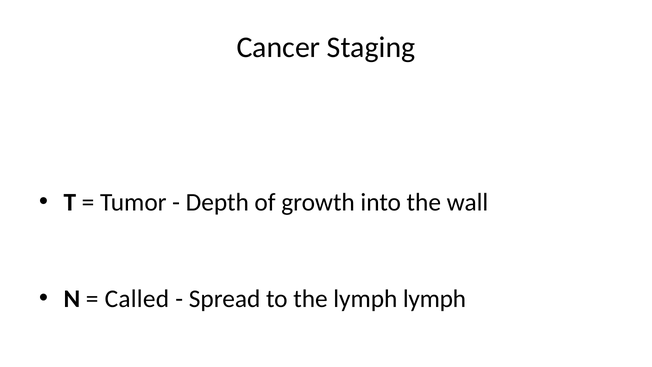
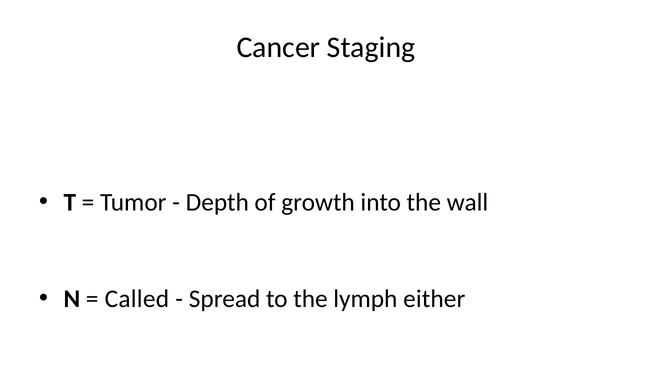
lymph lymph: lymph -> either
